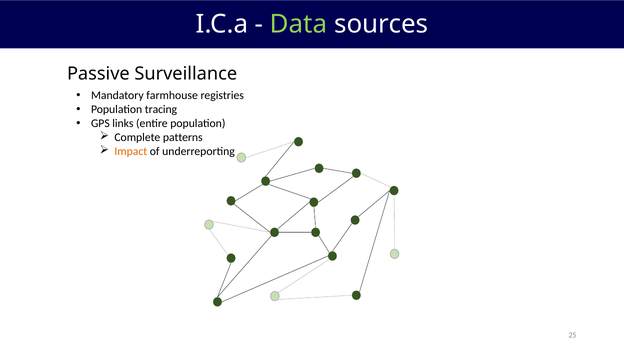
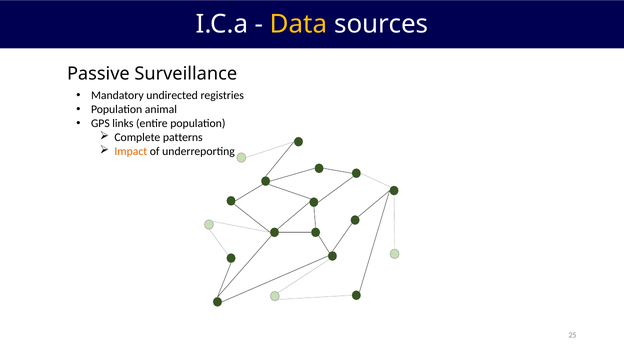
Data colour: light green -> yellow
farmhouse: farmhouse -> undirected
tracing: tracing -> animal
